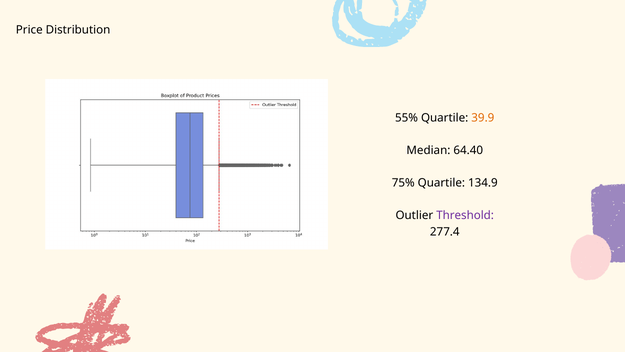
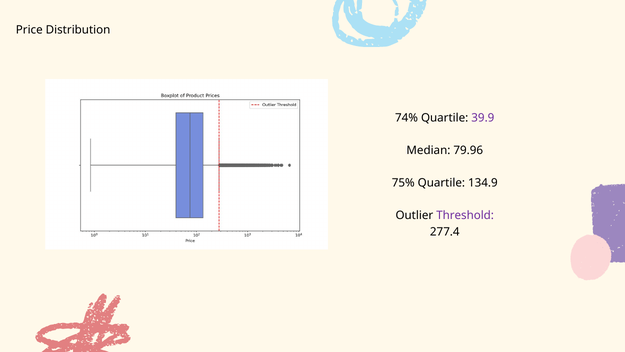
55%: 55% -> 74%
39.9 colour: orange -> purple
64.40: 64.40 -> 79.96
